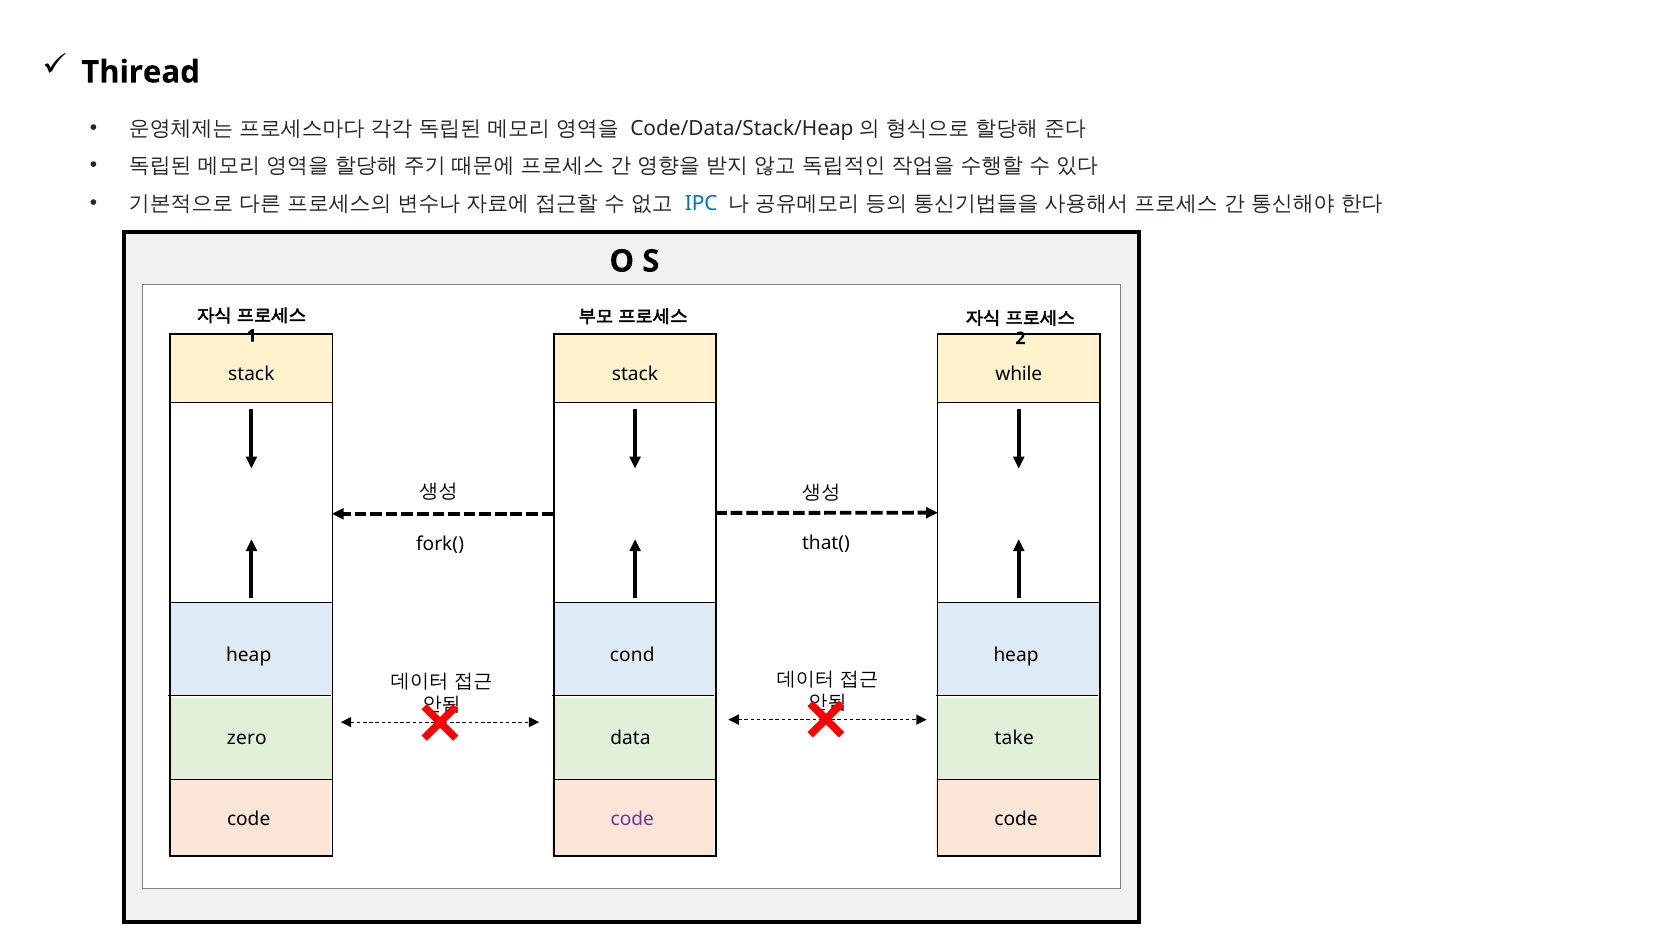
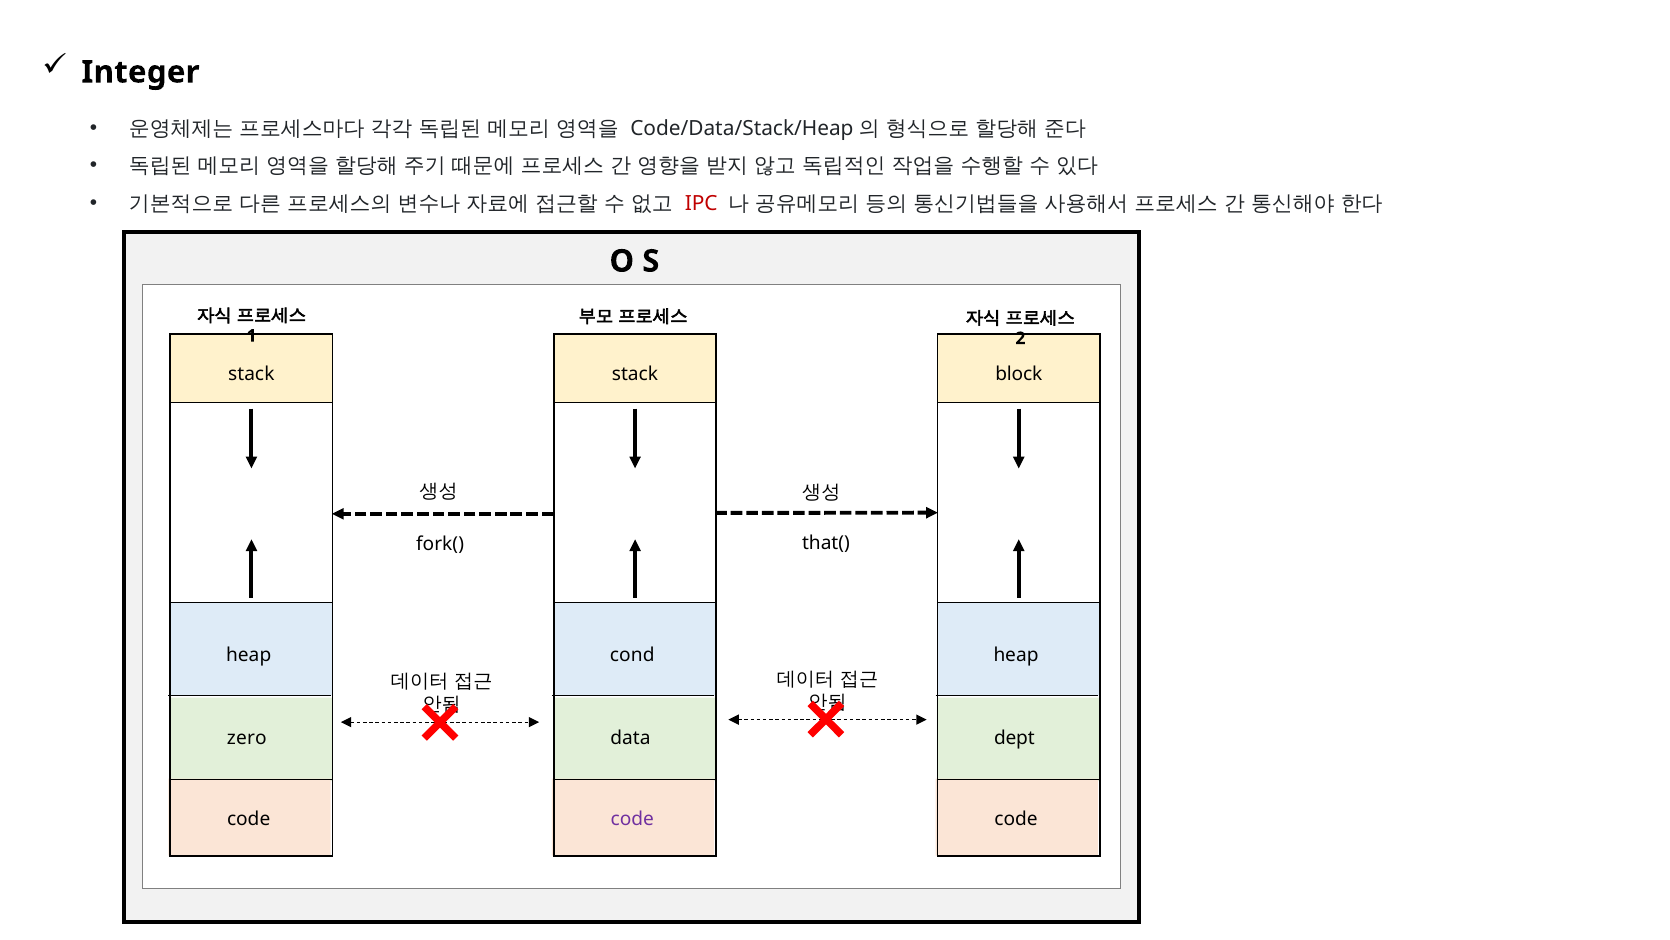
Thiread: Thiread -> Integer
IPC colour: blue -> red
while: while -> block
take: take -> dept
